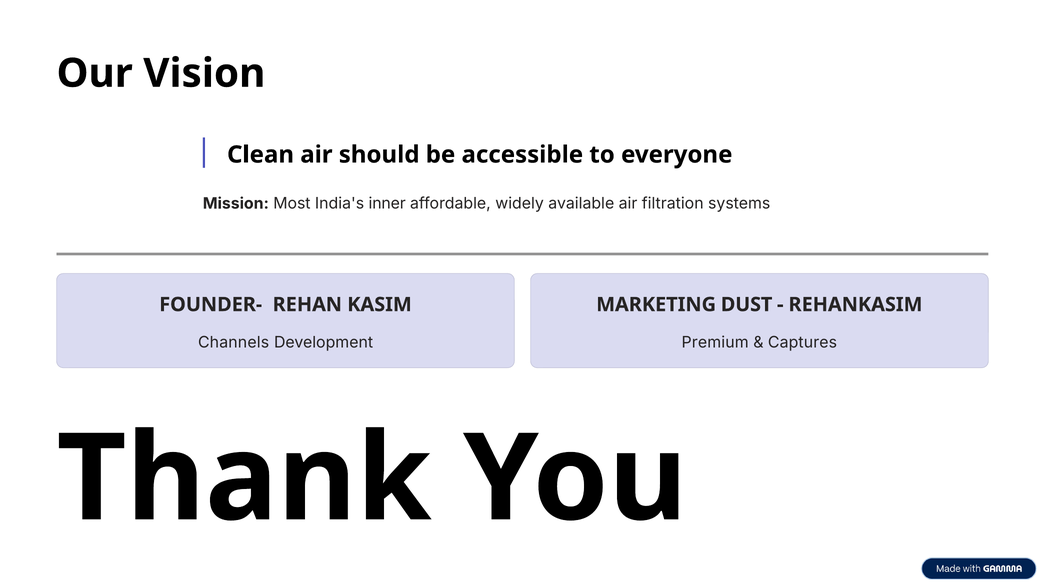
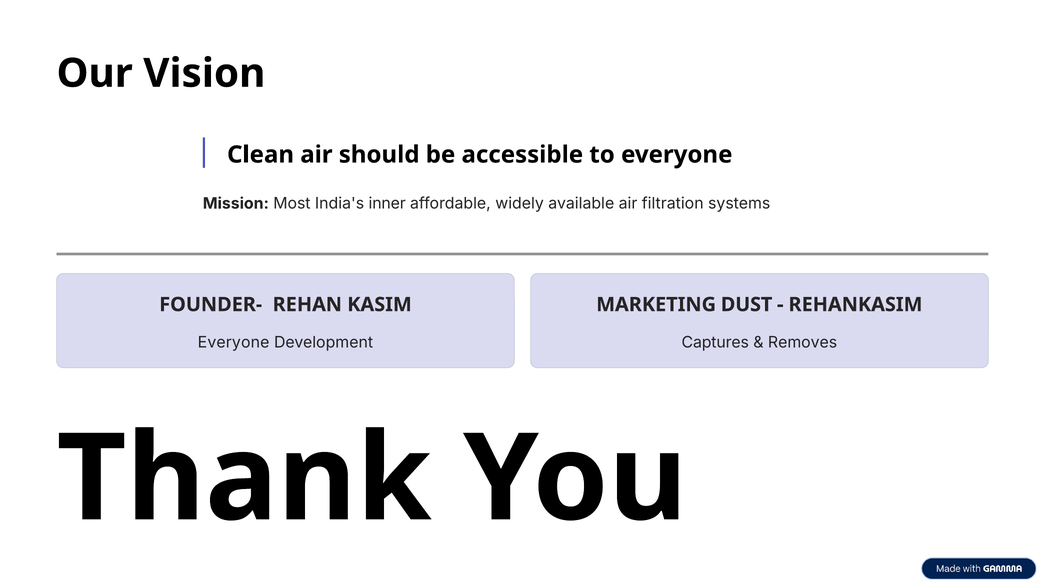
Channels at (234, 342): Channels -> Everyone
Premium: Premium -> Captures
Captures: Captures -> Removes
